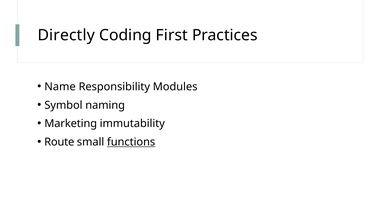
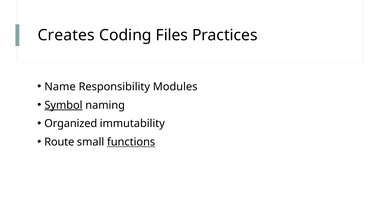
Directly: Directly -> Creates
First: First -> Files
Symbol underline: none -> present
Marketing: Marketing -> Organized
